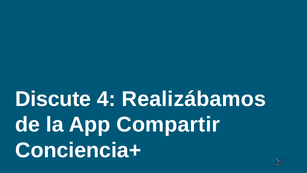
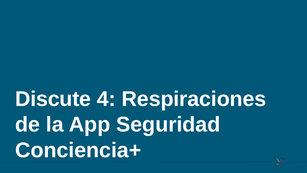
Realizábamos: Realizábamos -> Respiraciones
Compartir: Compartir -> Seguridad
